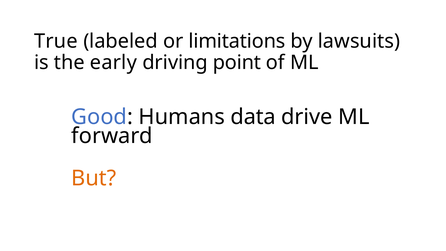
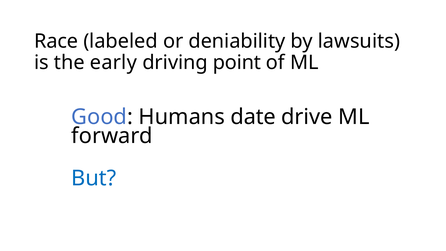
True: True -> Race
limitations: limitations -> deniability
data: data -> date
But colour: orange -> blue
